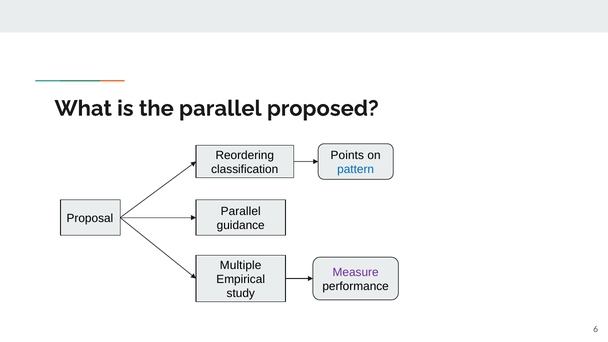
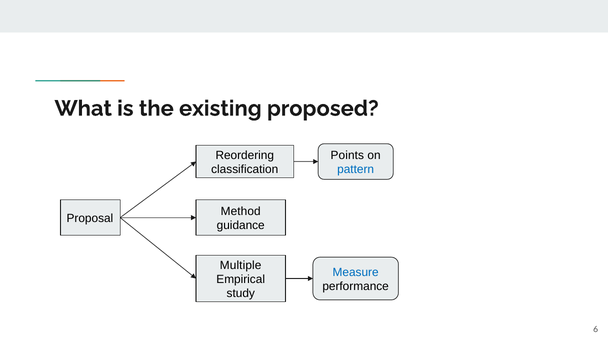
the parallel: parallel -> existing
Parallel at (241, 211): Parallel -> Method
Measure colour: purple -> blue
